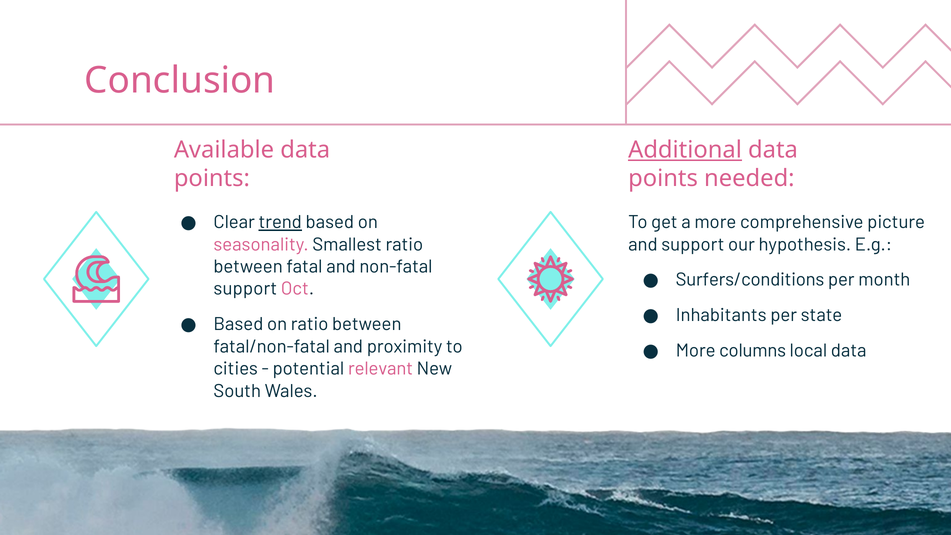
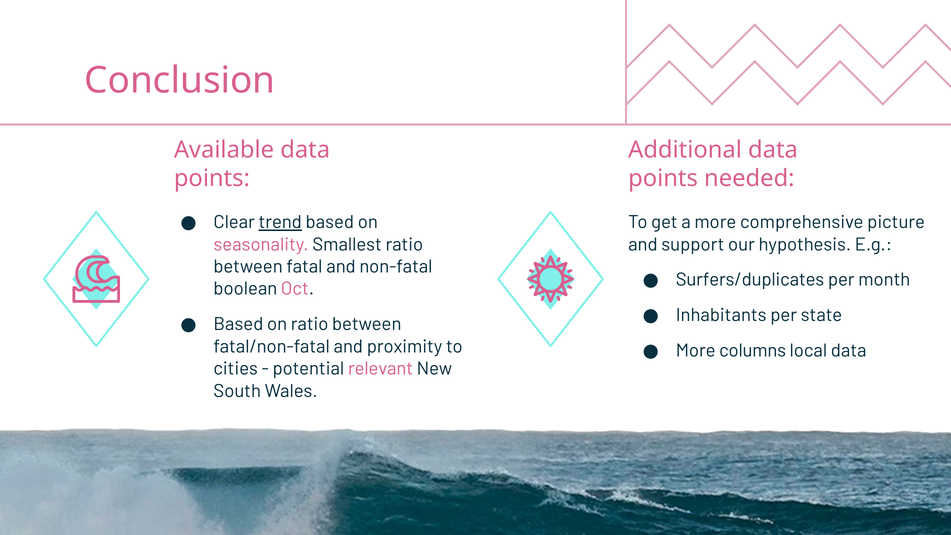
Additional underline: present -> none
Surfers/conditions: Surfers/conditions -> Surfers/duplicates
support at (245, 289): support -> boolean
